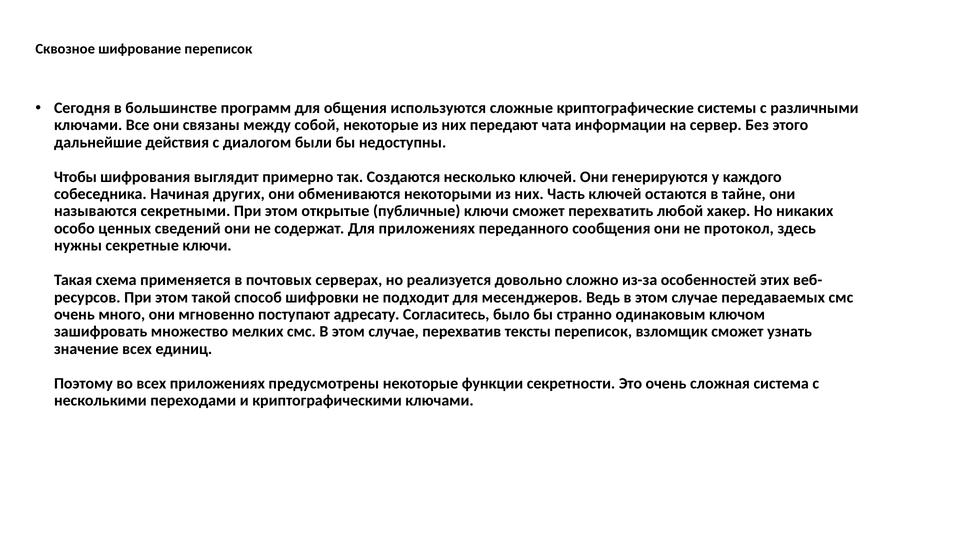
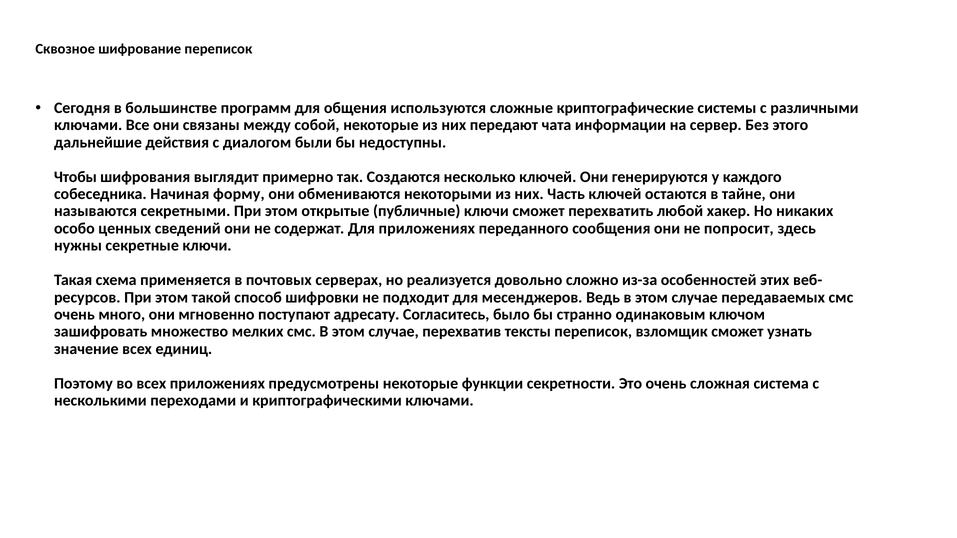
других: других -> форму
протокол: протокол -> попросит
